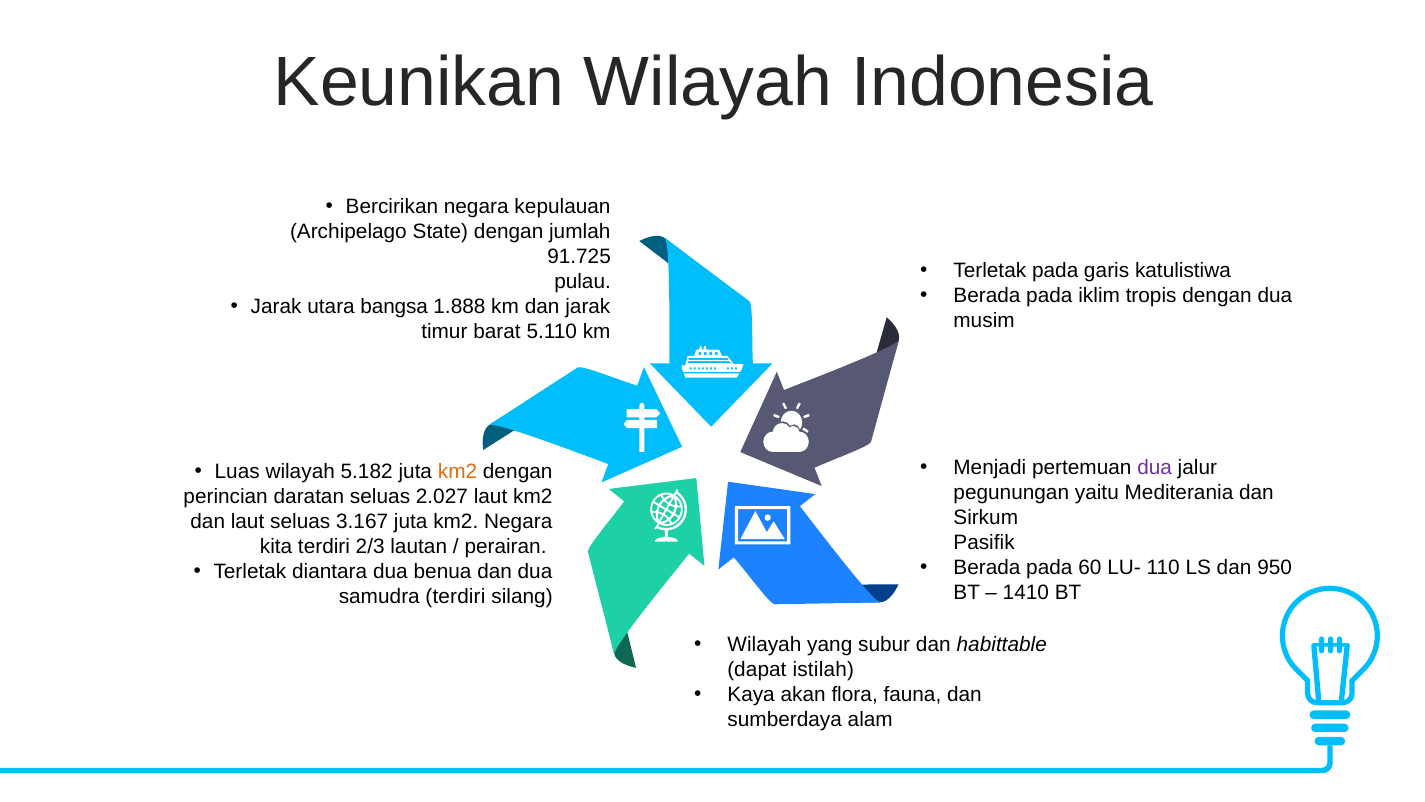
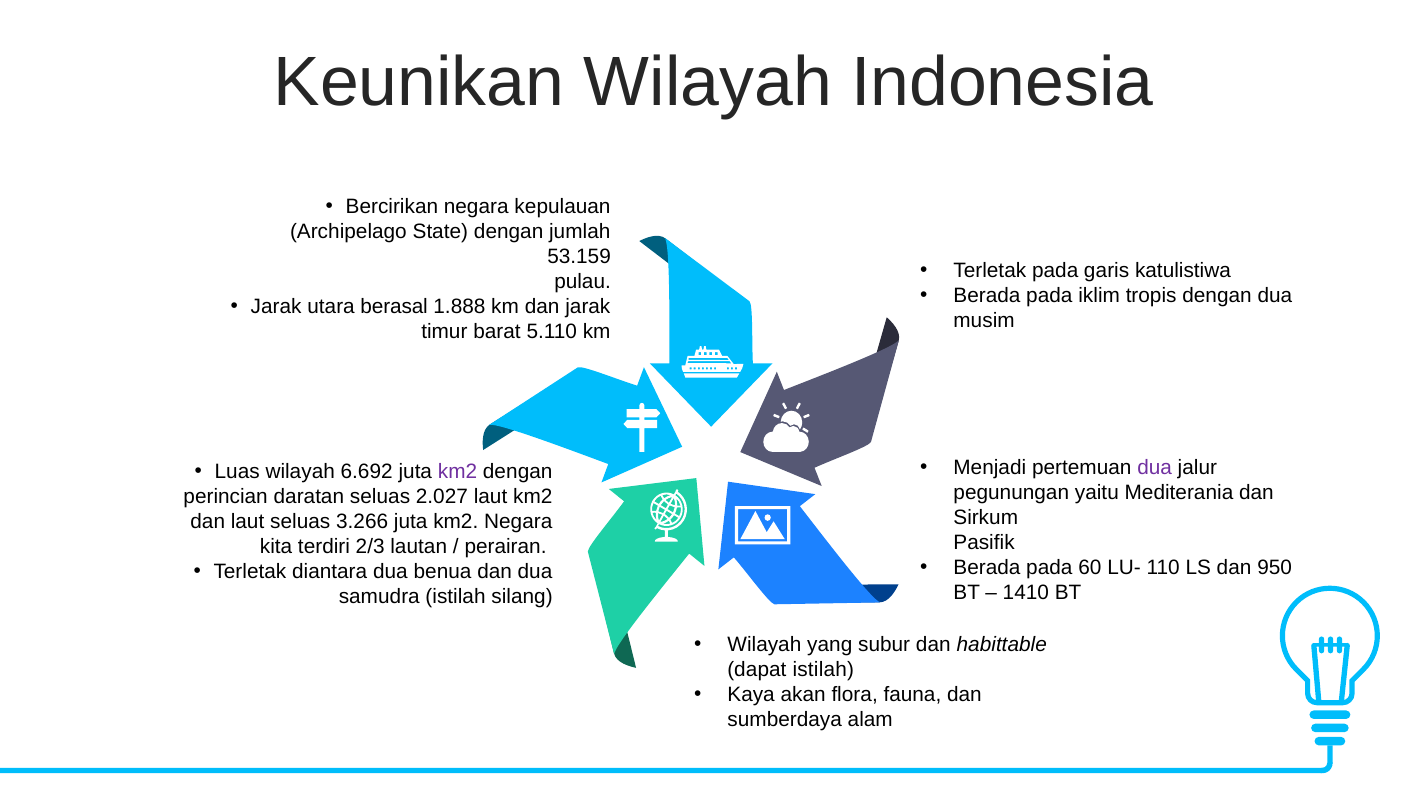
91.725: 91.725 -> 53.159
bangsa: bangsa -> berasal
5.182: 5.182 -> 6.692
km2 at (458, 472) colour: orange -> purple
3.167: 3.167 -> 3.266
samudra terdiri: terdiri -> istilah
